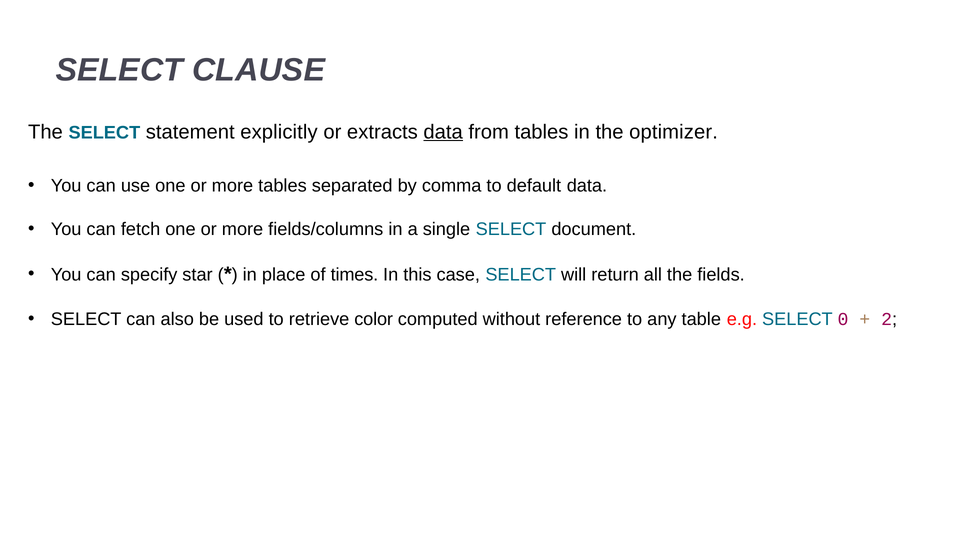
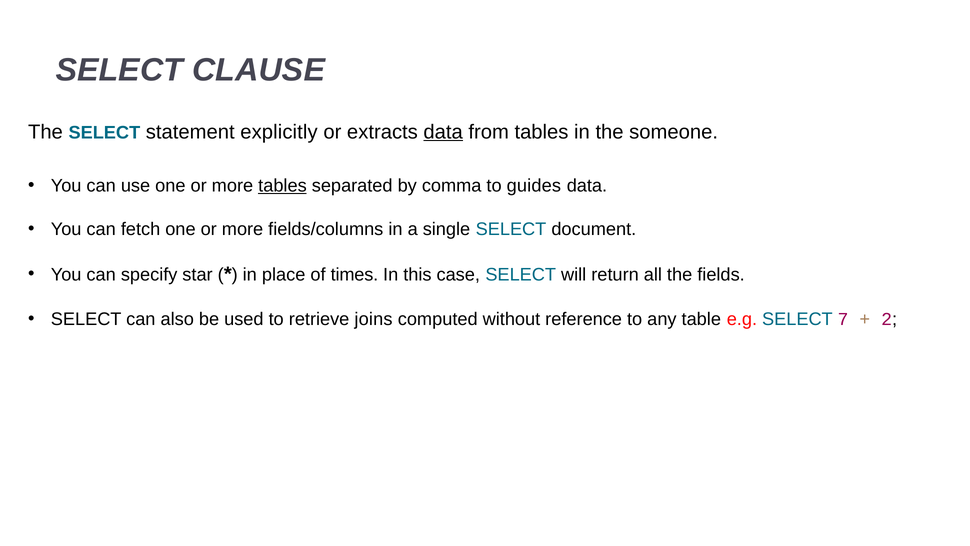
optimizer: optimizer -> someone
tables at (282, 185) underline: none -> present
default: default -> guides
color: color -> joins
0: 0 -> 7
